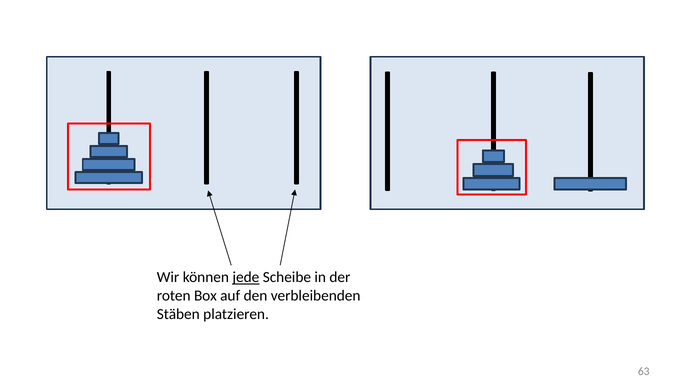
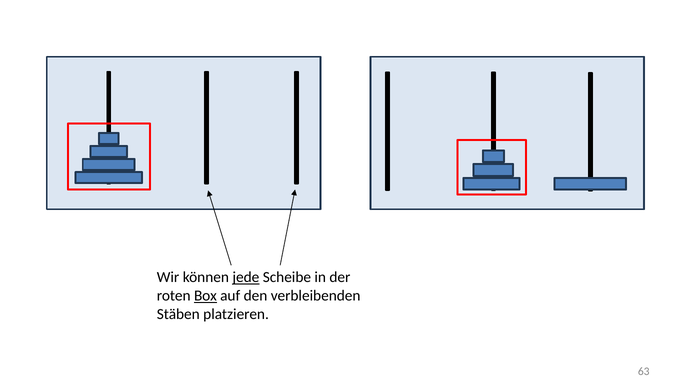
Box underline: none -> present
